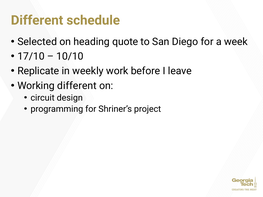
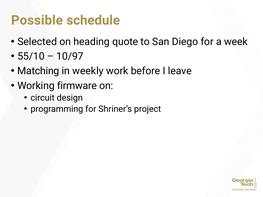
Different at (37, 20): Different -> Possible
17/10: 17/10 -> 55/10
10/10: 10/10 -> 10/97
Replicate: Replicate -> Matching
Working different: different -> firmware
